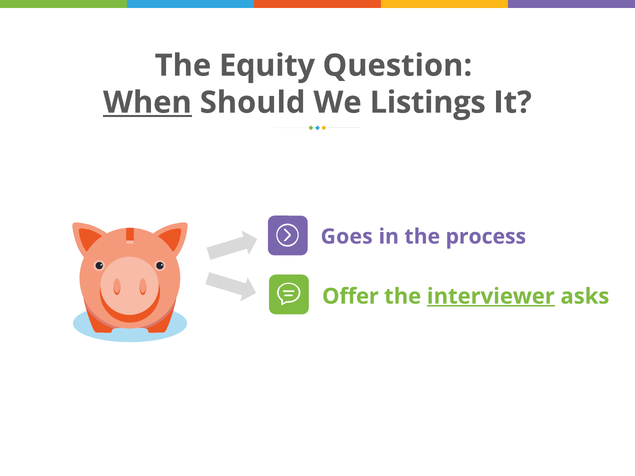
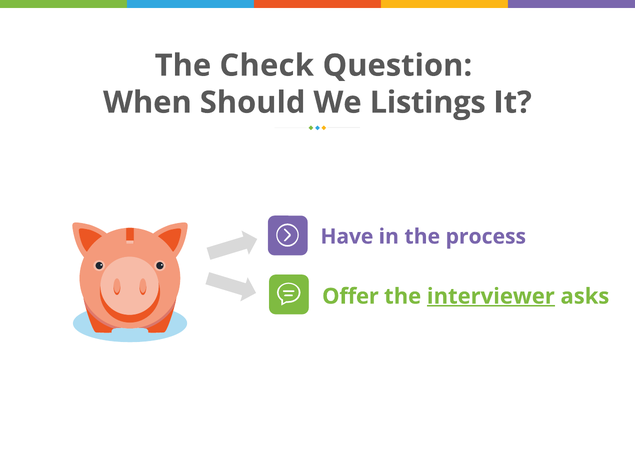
Equity: Equity -> Check
When underline: present -> none
Goes: Goes -> Have
